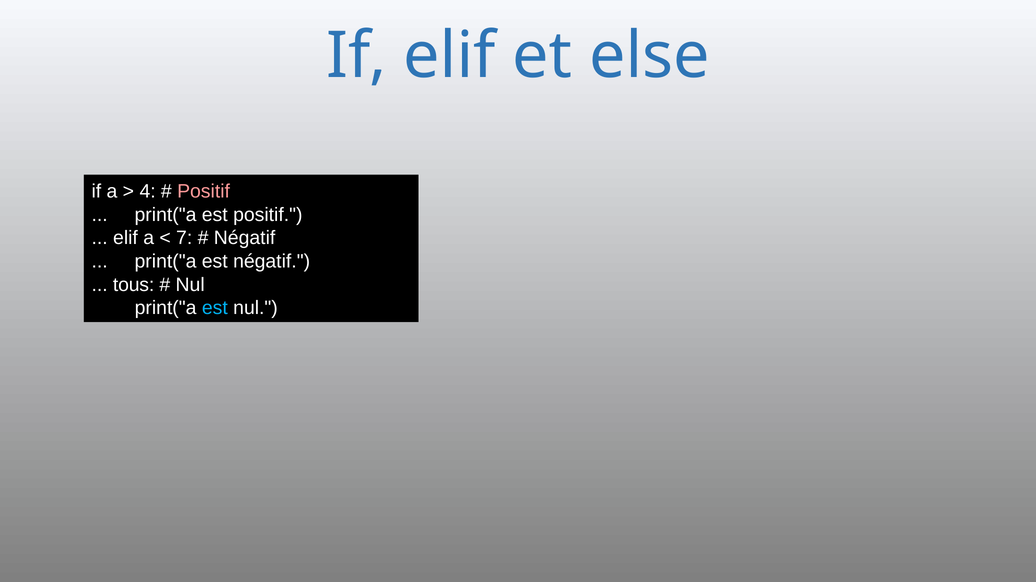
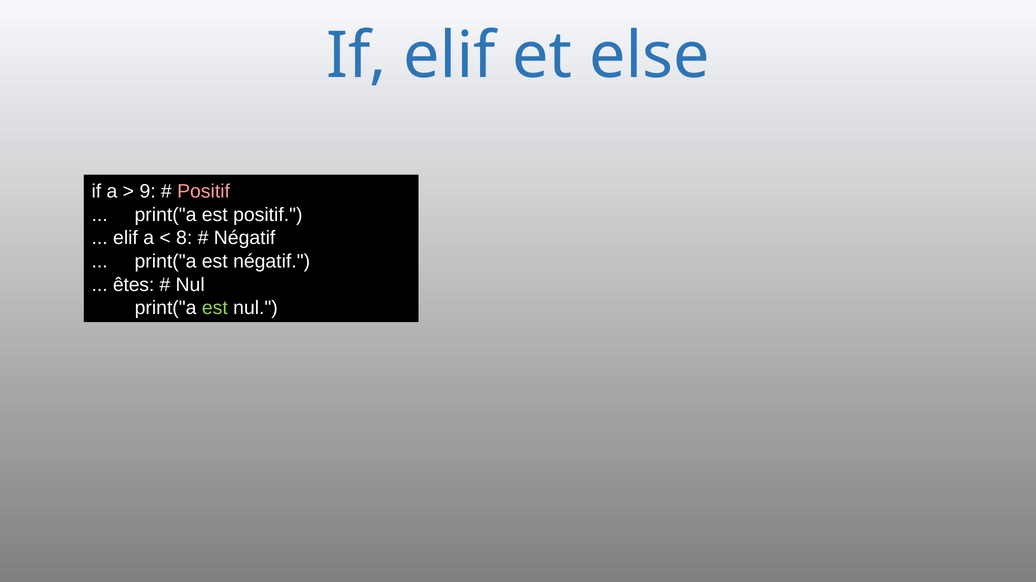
4: 4 -> 9
7: 7 -> 8
tous: tous -> êtes
est at (215, 308) colour: light blue -> light green
